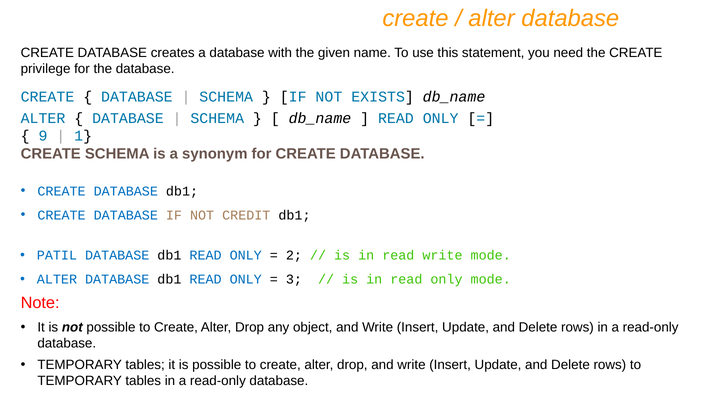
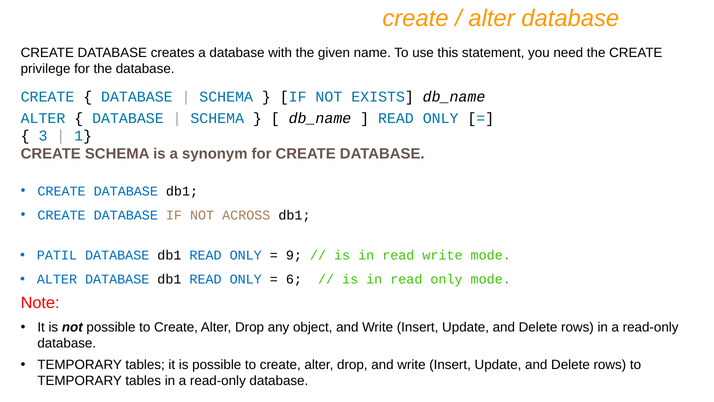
9: 9 -> 3
CREDIT: CREDIT -> ACROSS
2: 2 -> 9
3: 3 -> 6
